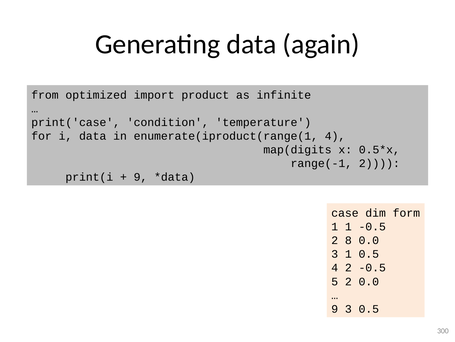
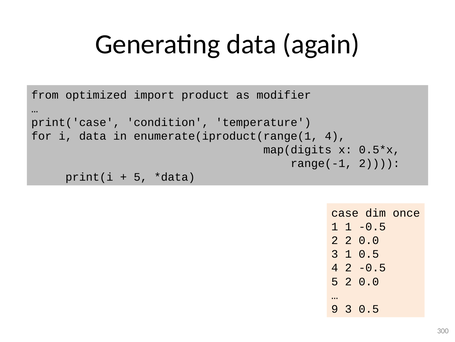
infinite: infinite -> modifier
9 at (141, 177): 9 -> 5
form: form -> once
2 8: 8 -> 2
